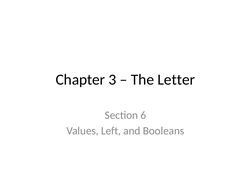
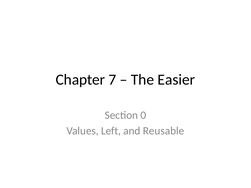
3: 3 -> 7
Letter: Letter -> Easier
6: 6 -> 0
Booleans: Booleans -> Reusable
